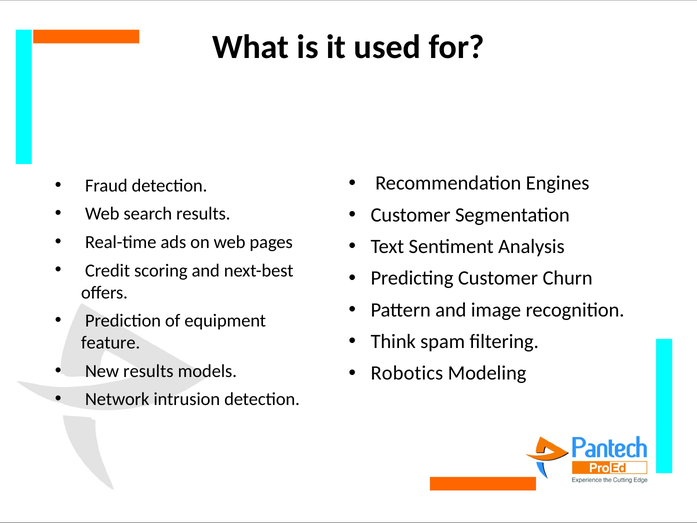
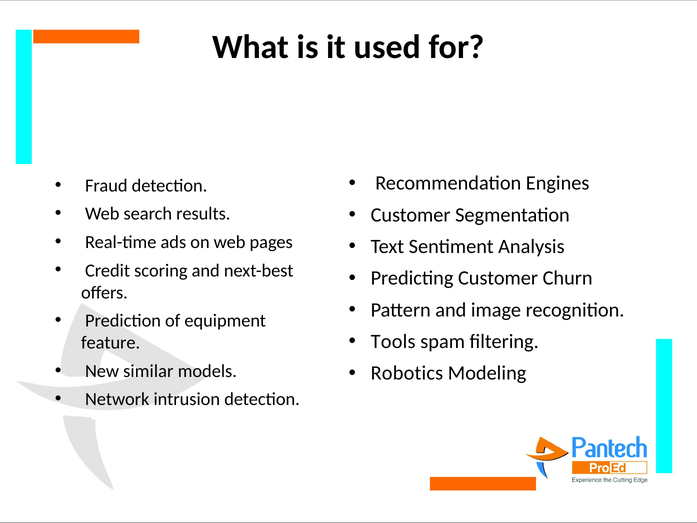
Think: Think -> Tools
New results: results -> similar
